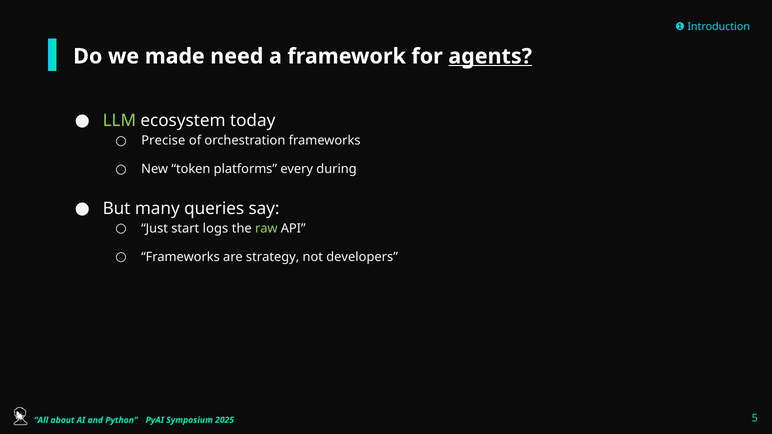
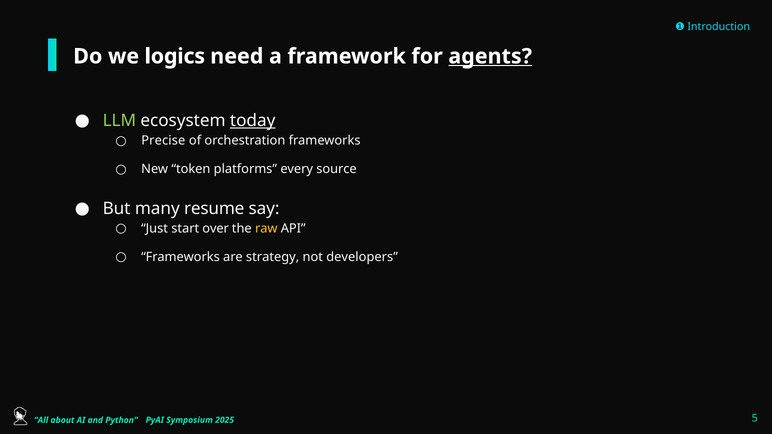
made: made -> logics
today underline: none -> present
during: during -> source
queries: queries -> resume
logs: logs -> over
raw colour: light green -> yellow
